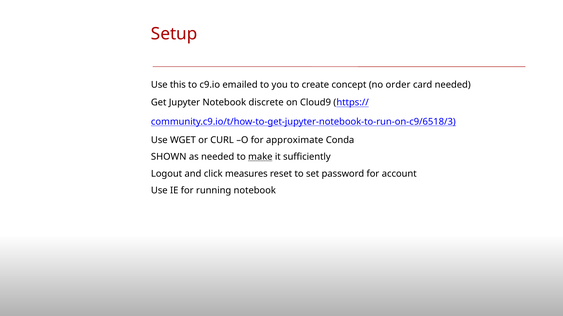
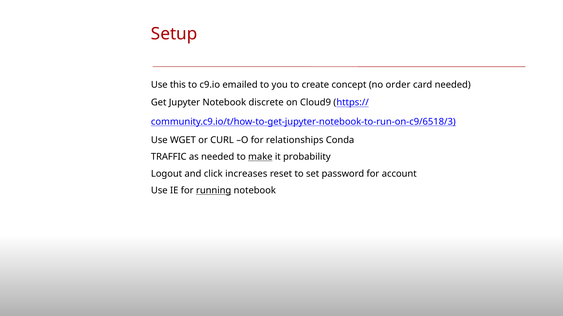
approximate: approximate -> relationships
SHOWN: SHOWN -> TRAFFIC
sufficiently: sufficiently -> probability
measures: measures -> increases
running underline: none -> present
